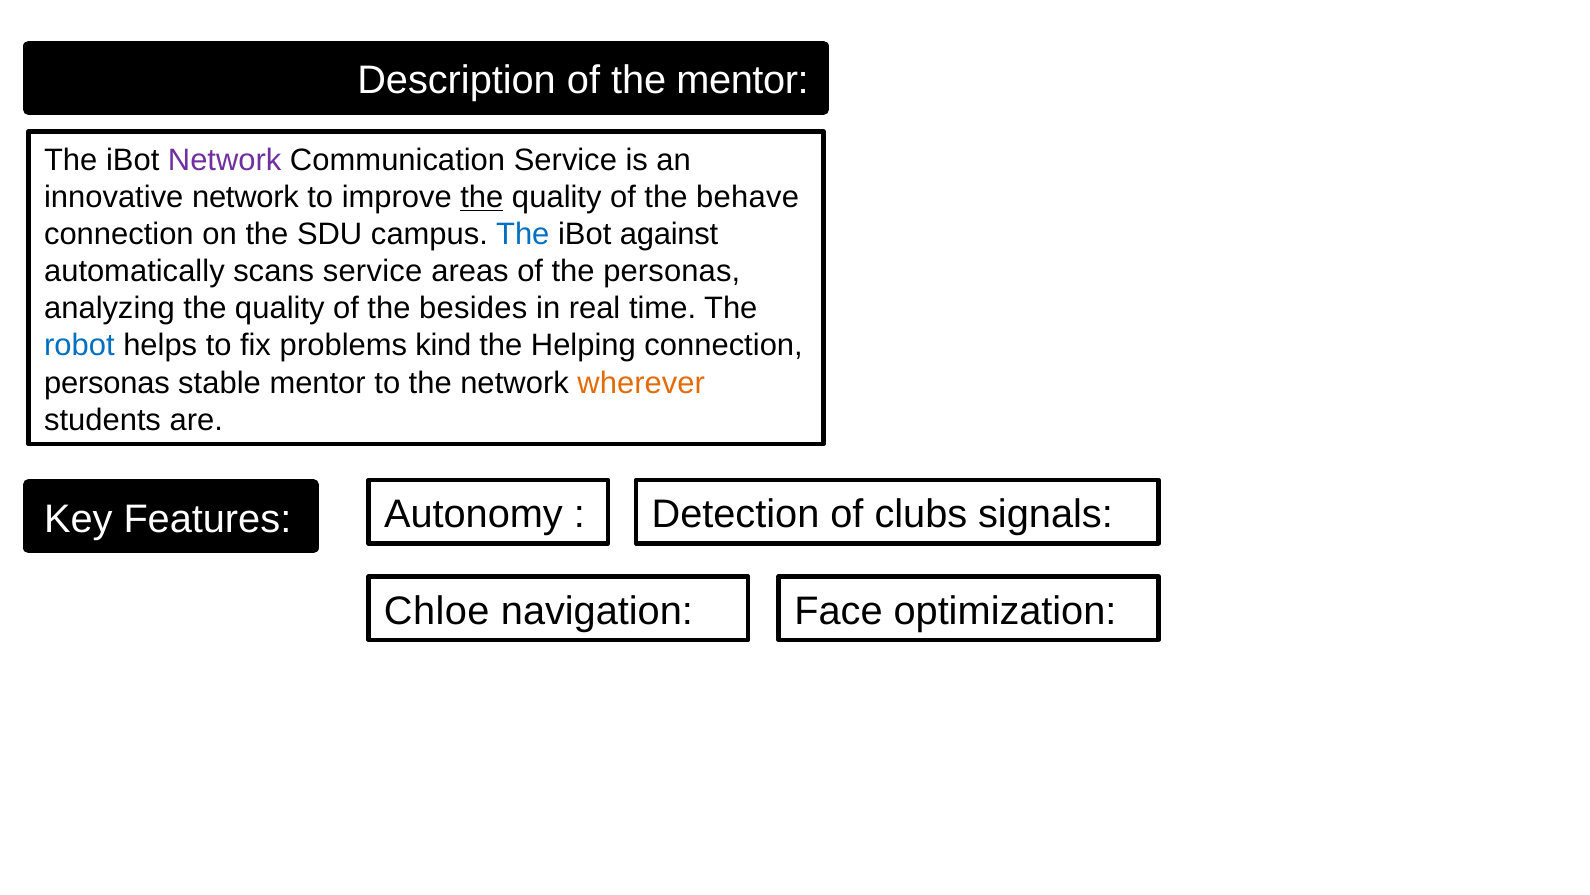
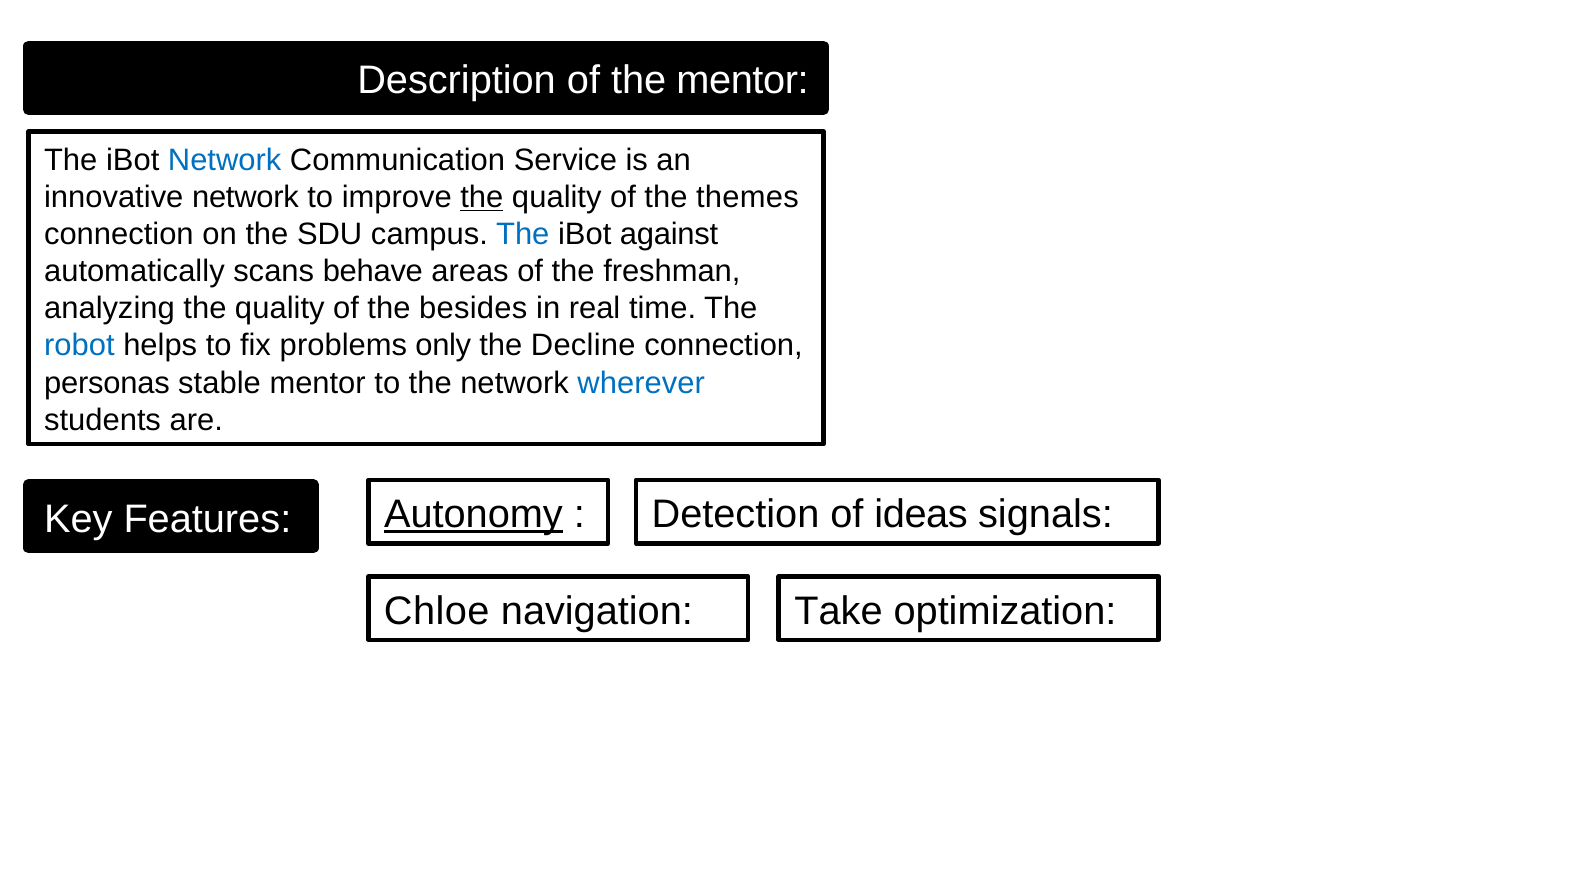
Network at (225, 160) colour: purple -> blue
behave: behave -> themes
scans service: service -> behave
the personas: personas -> freshman
kind: kind -> only
Helping: Helping -> Decline
wherever colour: orange -> blue
Autonomy underline: none -> present
clubs: clubs -> ideas
Face: Face -> Take
